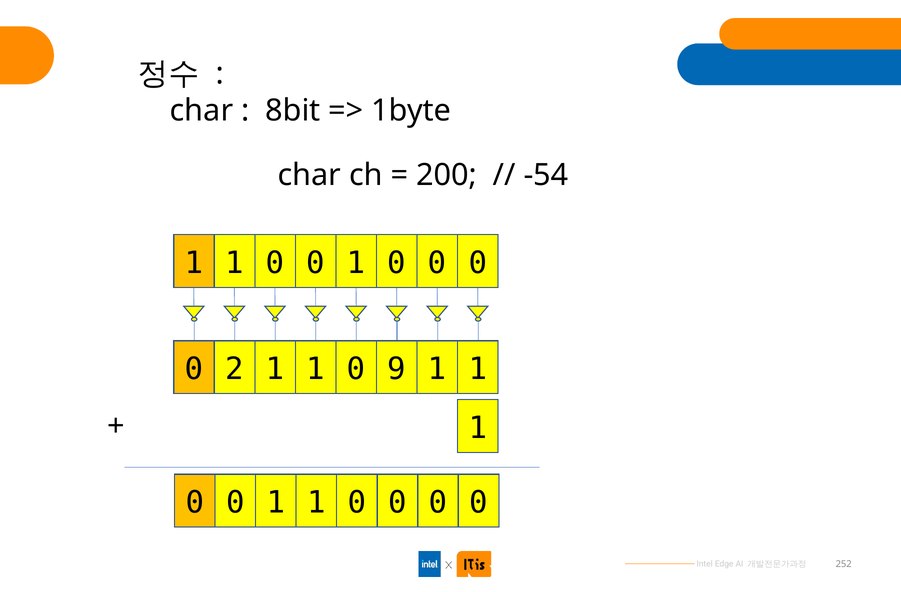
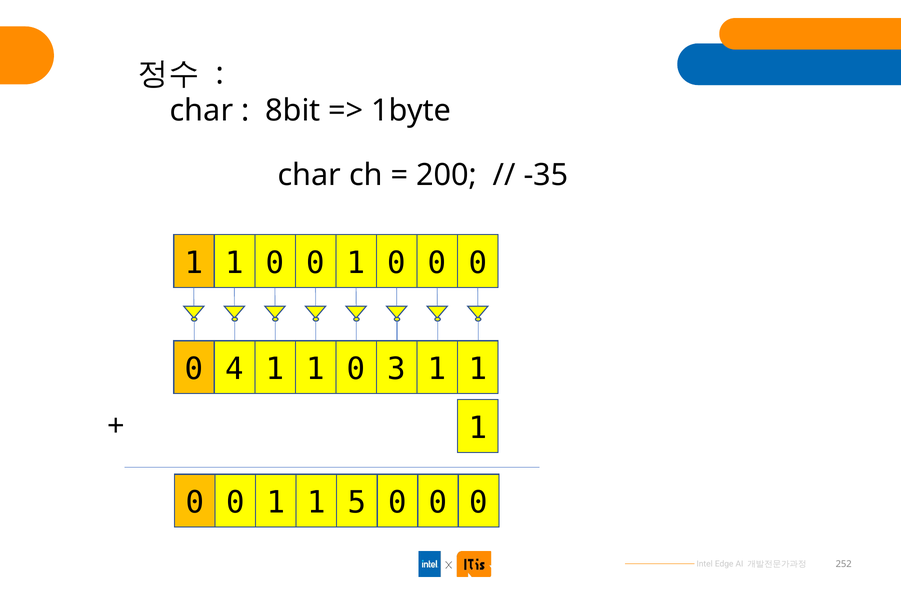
-54: -54 -> -35
2: 2 -> 4
9: 9 -> 3
0 1 1 0: 0 -> 5
